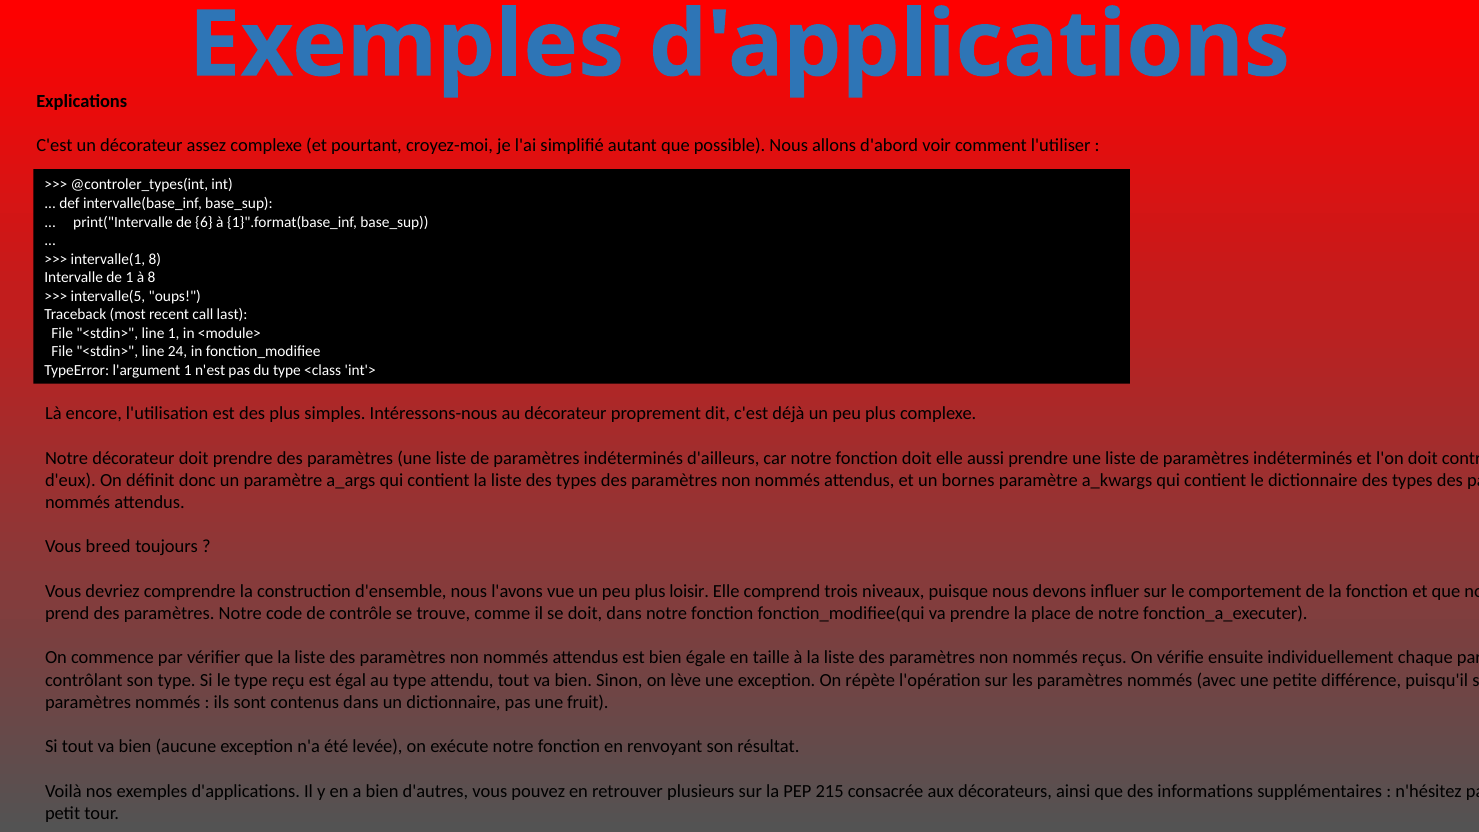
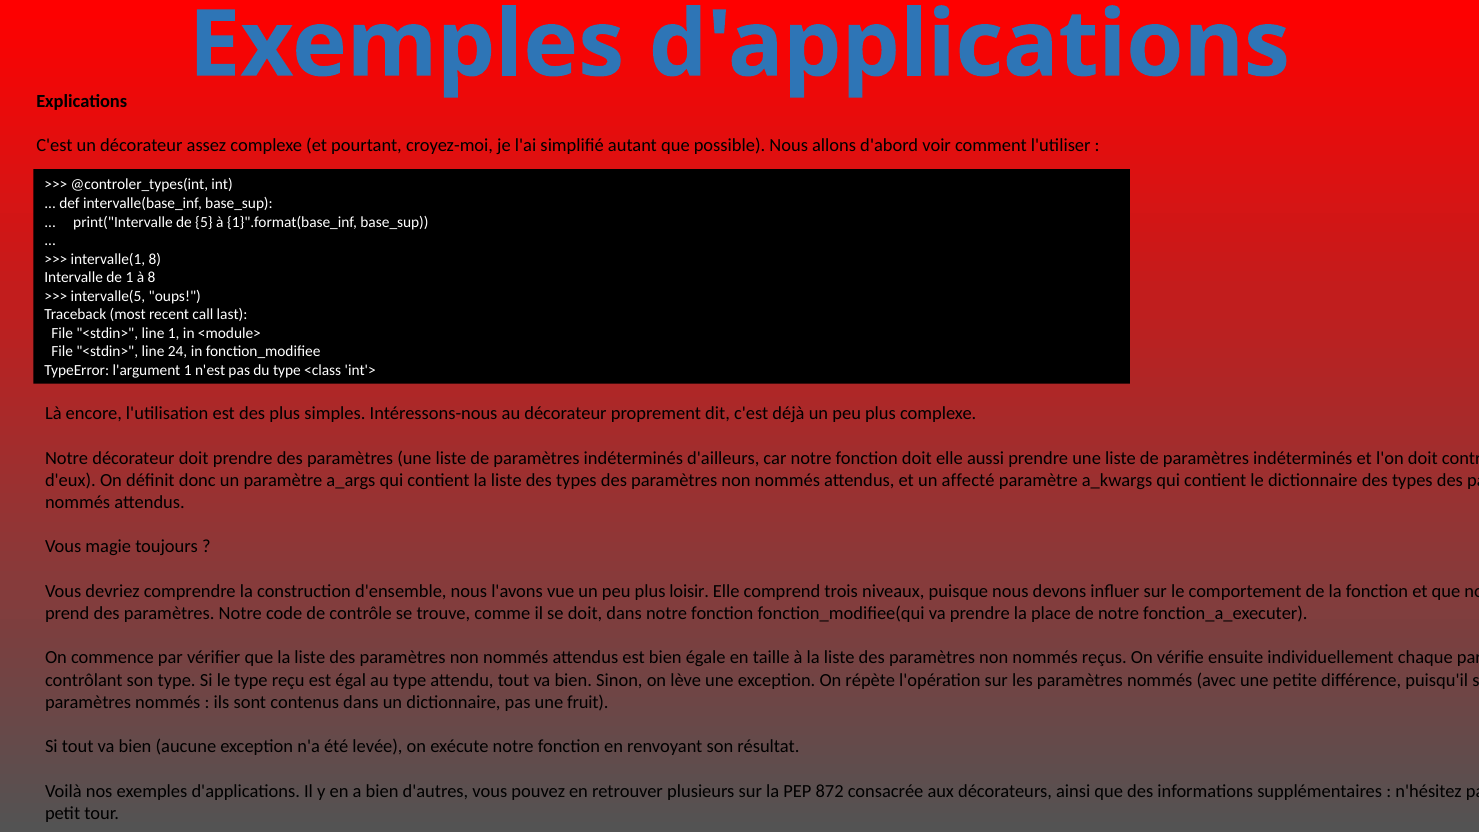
6: 6 -> 5
bornes: bornes -> affecté
breed: breed -> magie
215: 215 -> 872
